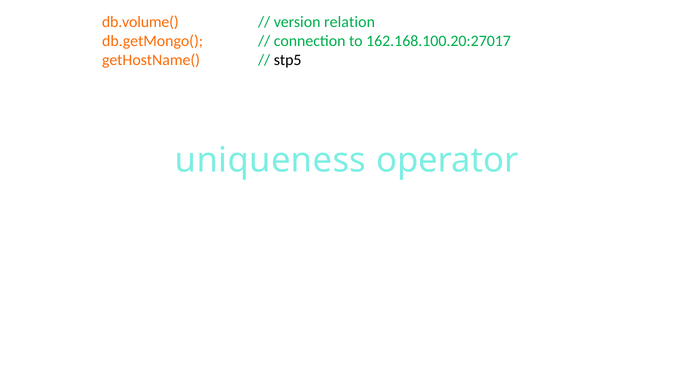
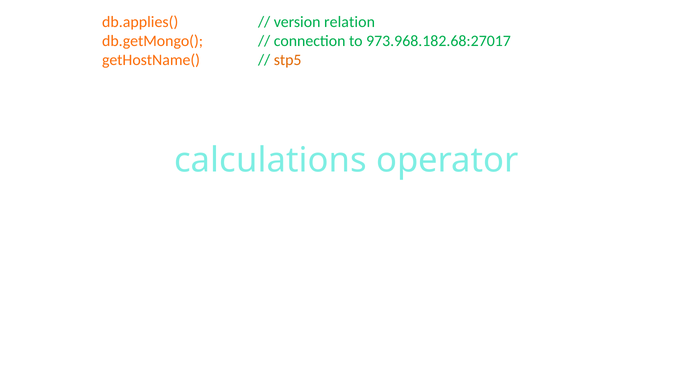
db.volume(: db.volume( -> db.applies(
162.168.100.20:27017: 162.168.100.20:27017 -> 973.968.182.68:27017
stp5 colour: black -> orange
uniqueness: uniqueness -> calculations
